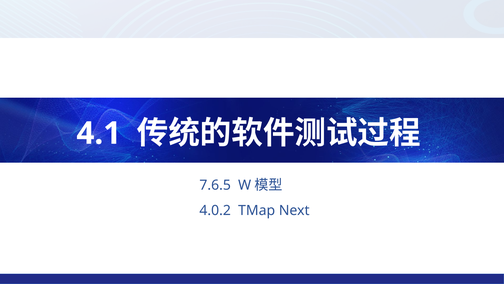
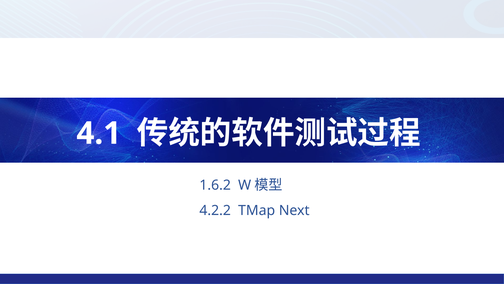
7.6.5: 7.6.5 -> 1.6.2
4.0.2: 4.0.2 -> 4.2.2
